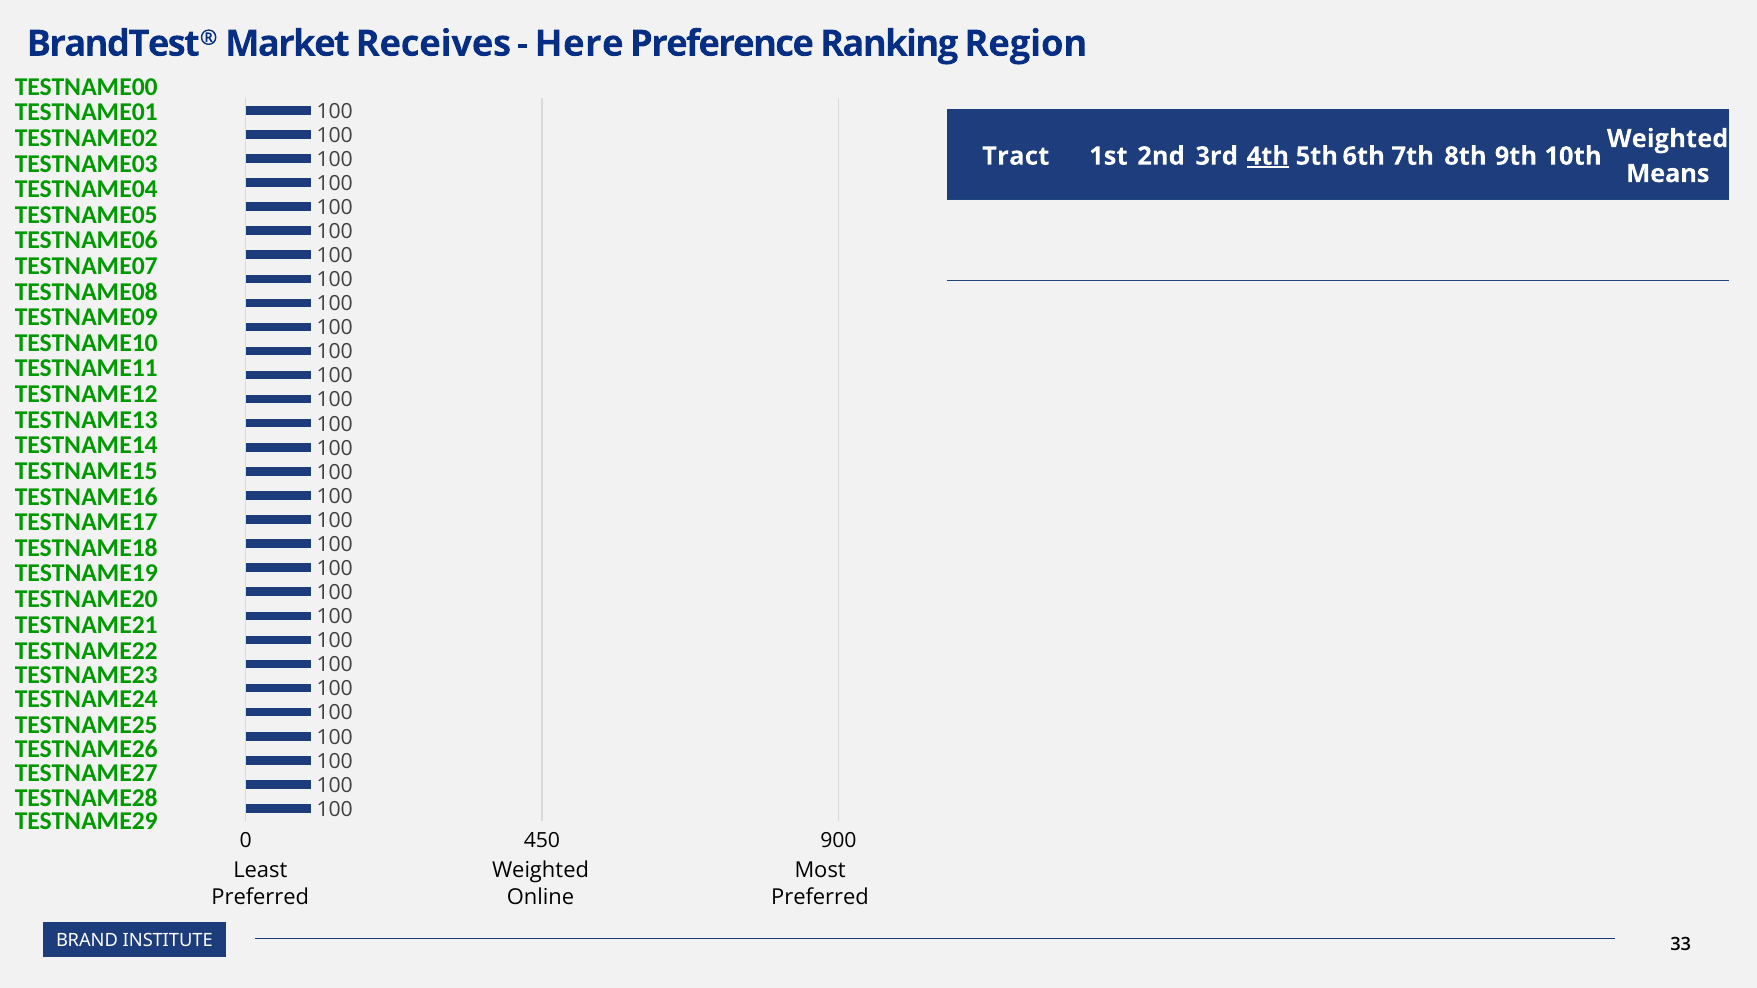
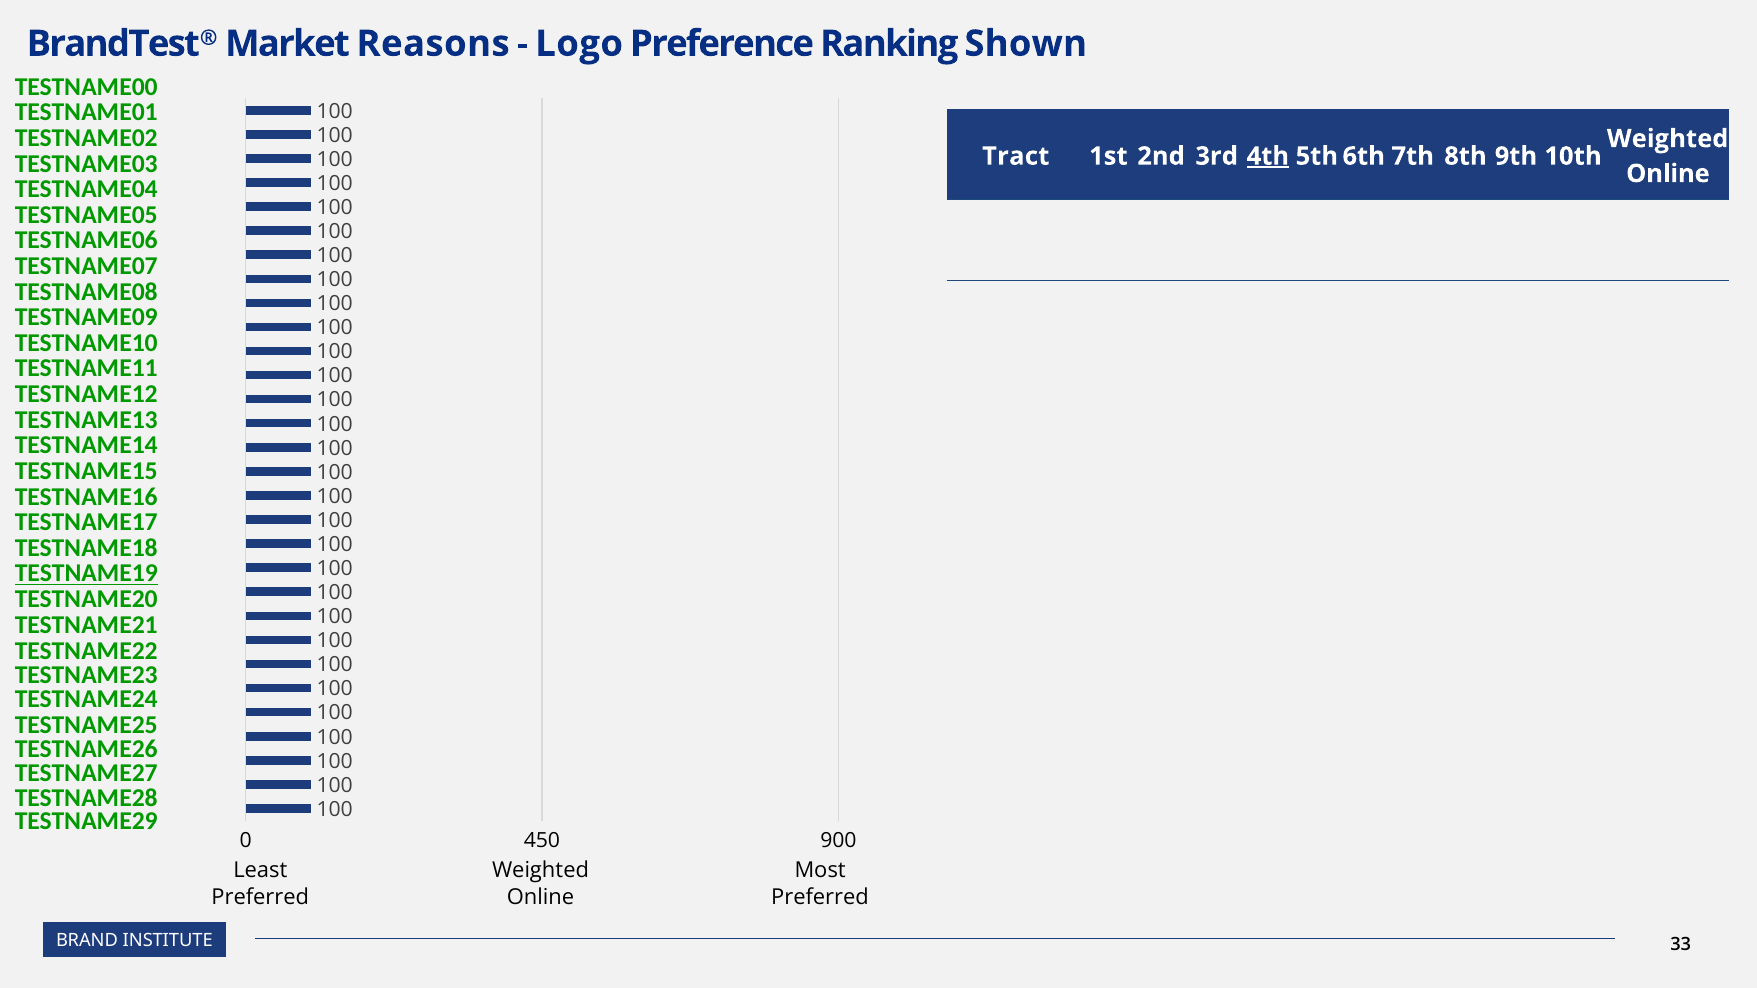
Receives: Receives -> Reasons
Here: Here -> Logo
Region: Region -> Shown
Means at (1668, 174): Means -> Online
TESTNAME19 underline: none -> present
